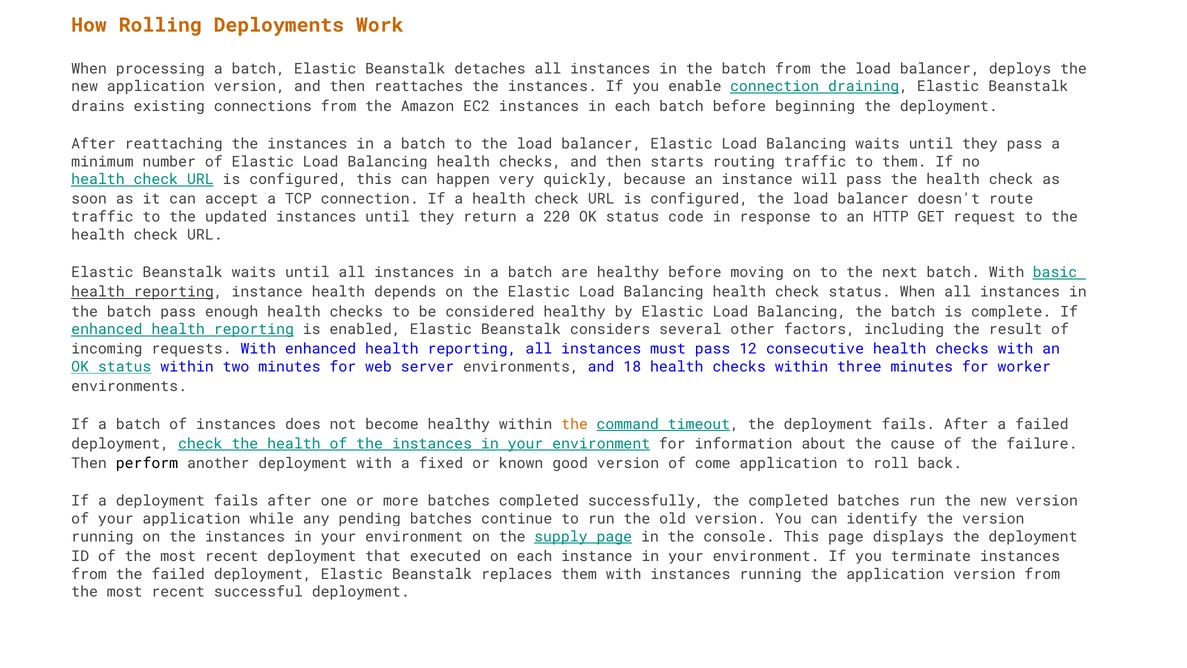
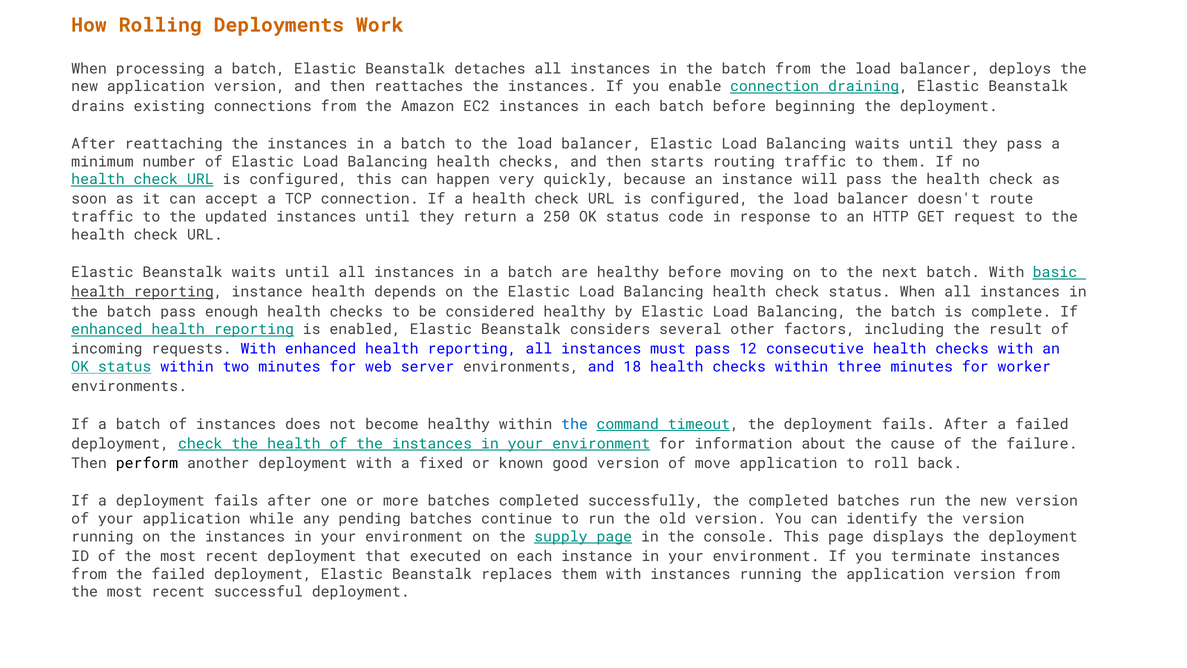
220: 220 -> 250
the at (575, 424) colour: orange -> blue
come: come -> move
